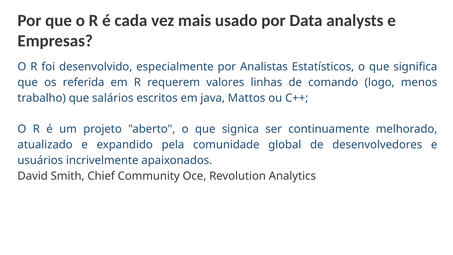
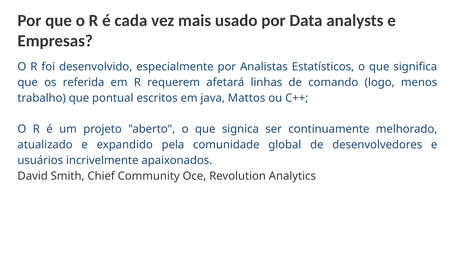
valores: valores -> afetará
salários: salários -> pontual
